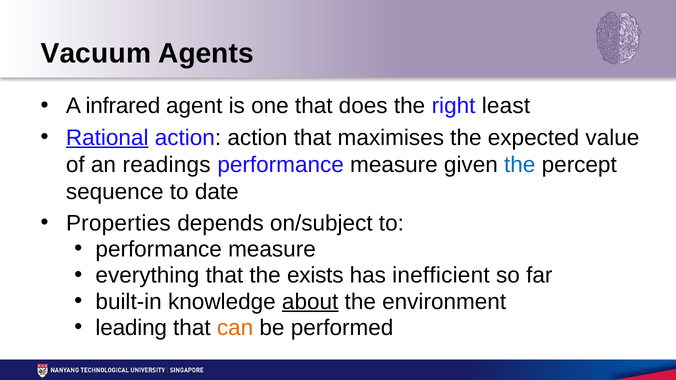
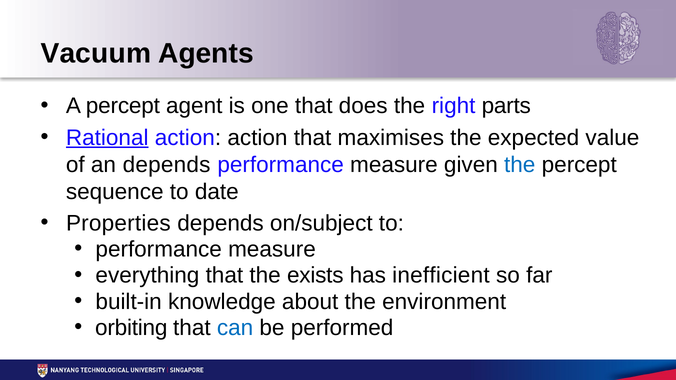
A infrared: infrared -> percept
least: least -> parts
an readings: readings -> depends
about underline: present -> none
leading: leading -> orbiting
can colour: orange -> blue
